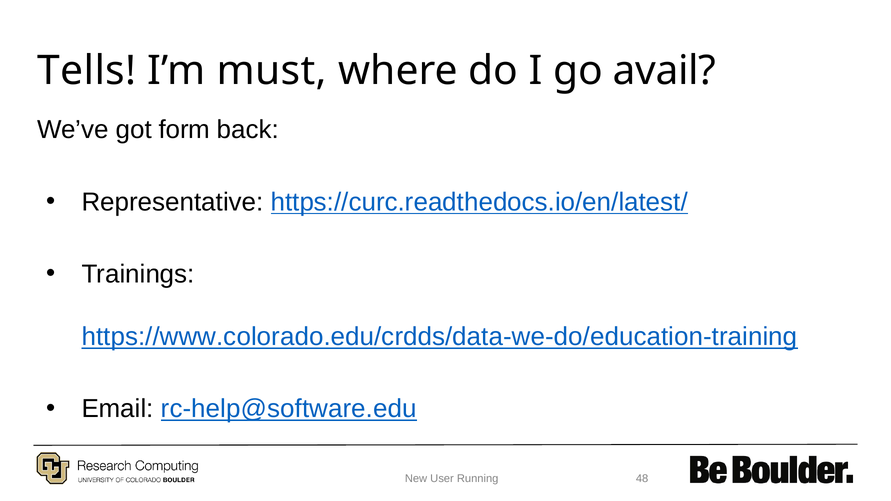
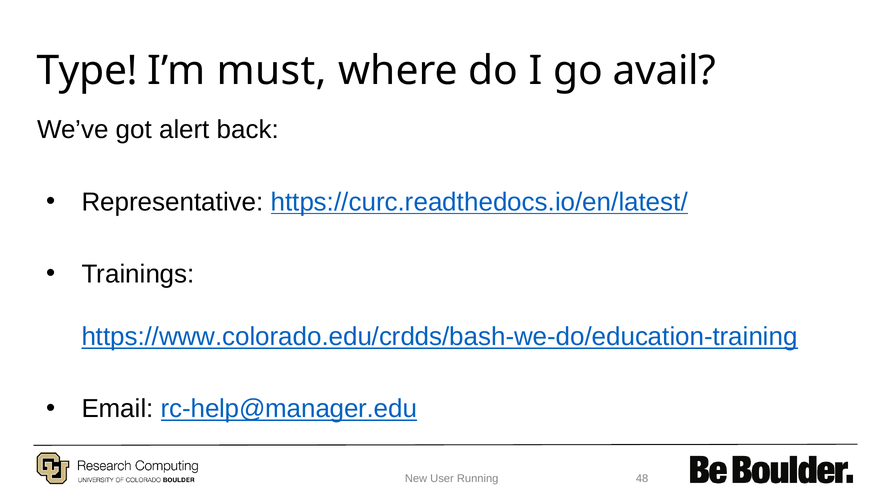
Tells: Tells -> Type
form: form -> alert
https://www.colorado.edu/crdds/data-we-do/education-training: https://www.colorado.edu/crdds/data-we-do/education-training -> https://www.colorado.edu/crdds/bash-we-do/education-training
rc-help@software.edu: rc-help@software.edu -> rc-help@manager.edu
